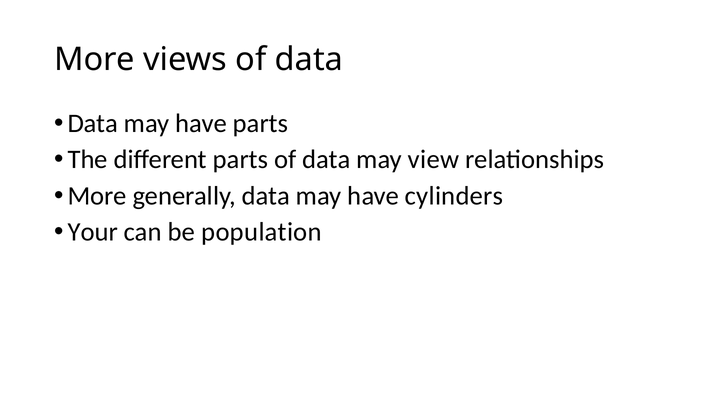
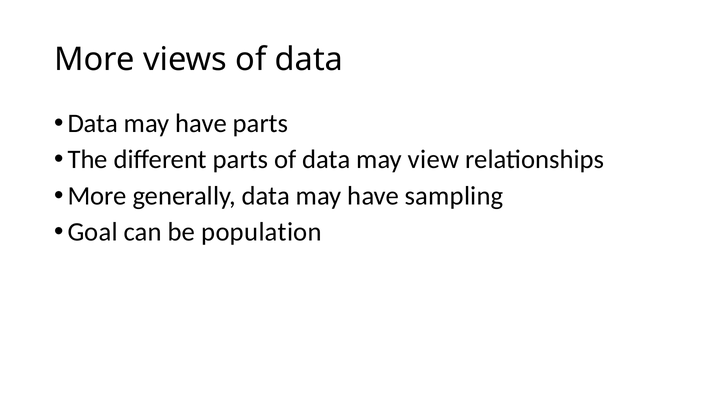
cylinders: cylinders -> sampling
Your: Your -> Goal
